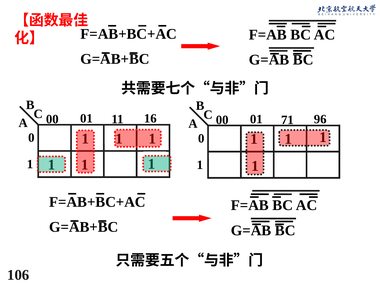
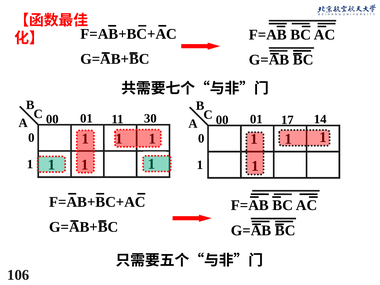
16: 16 -> 30
96: 96 -> 14
71: 71 -> 17
